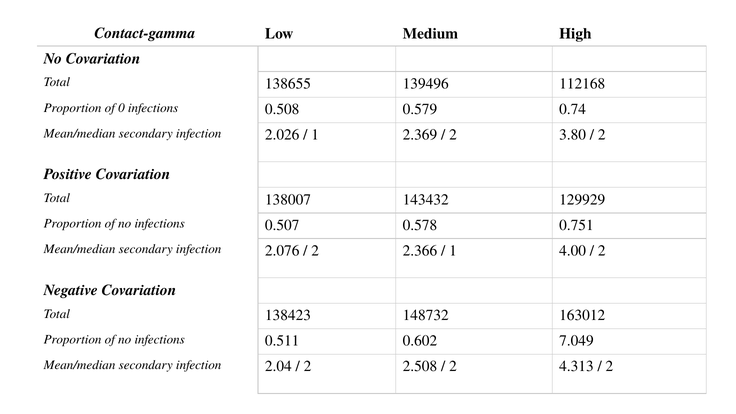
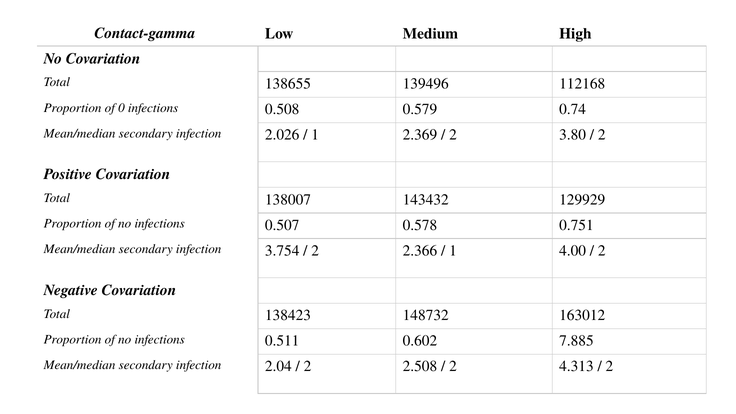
2.076: 2.076 -> 3.754
7.049: 7.049 -> 7.885
